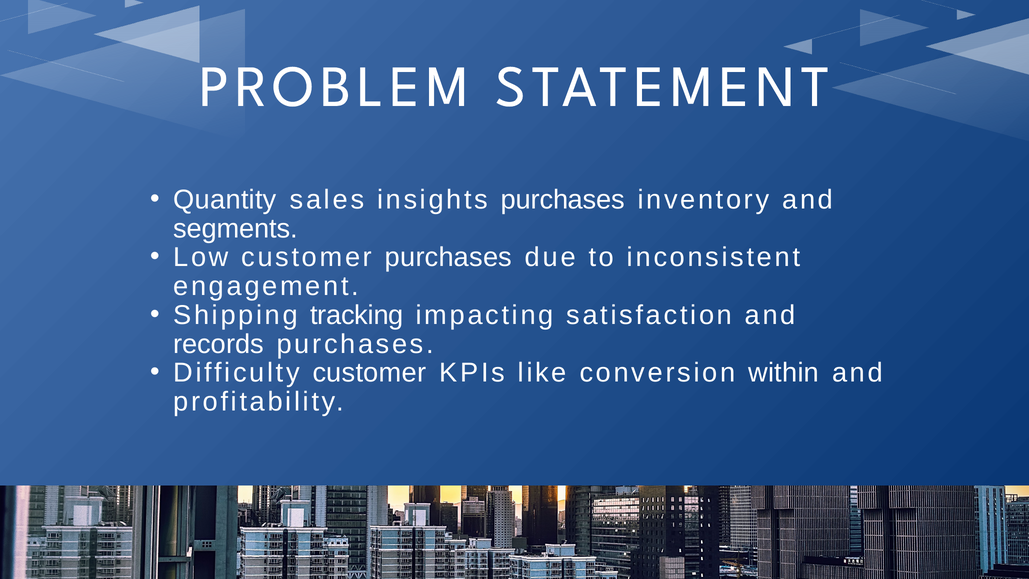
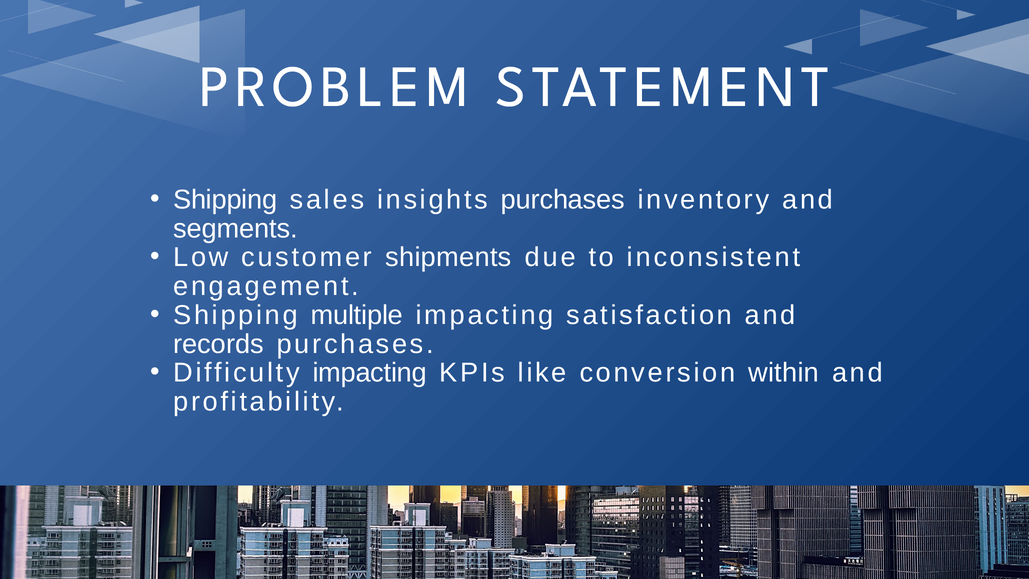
Quantity at (225, 200): Quantity -> Shipping
customer purchases: purchases -> shipments
tracking: tracking -> multiple
Difficulty customer: customer -> impacting
